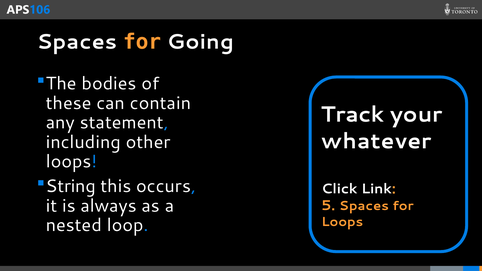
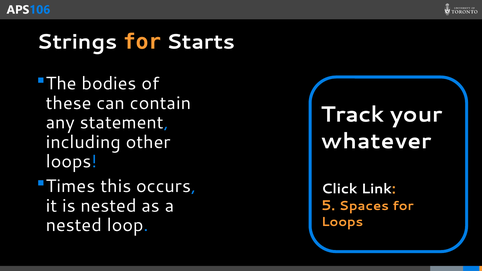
Spaces at (77, 42): Spaces -> Strings
Going: Going -> Starts
String: String -> Times
is always: always -> nested
